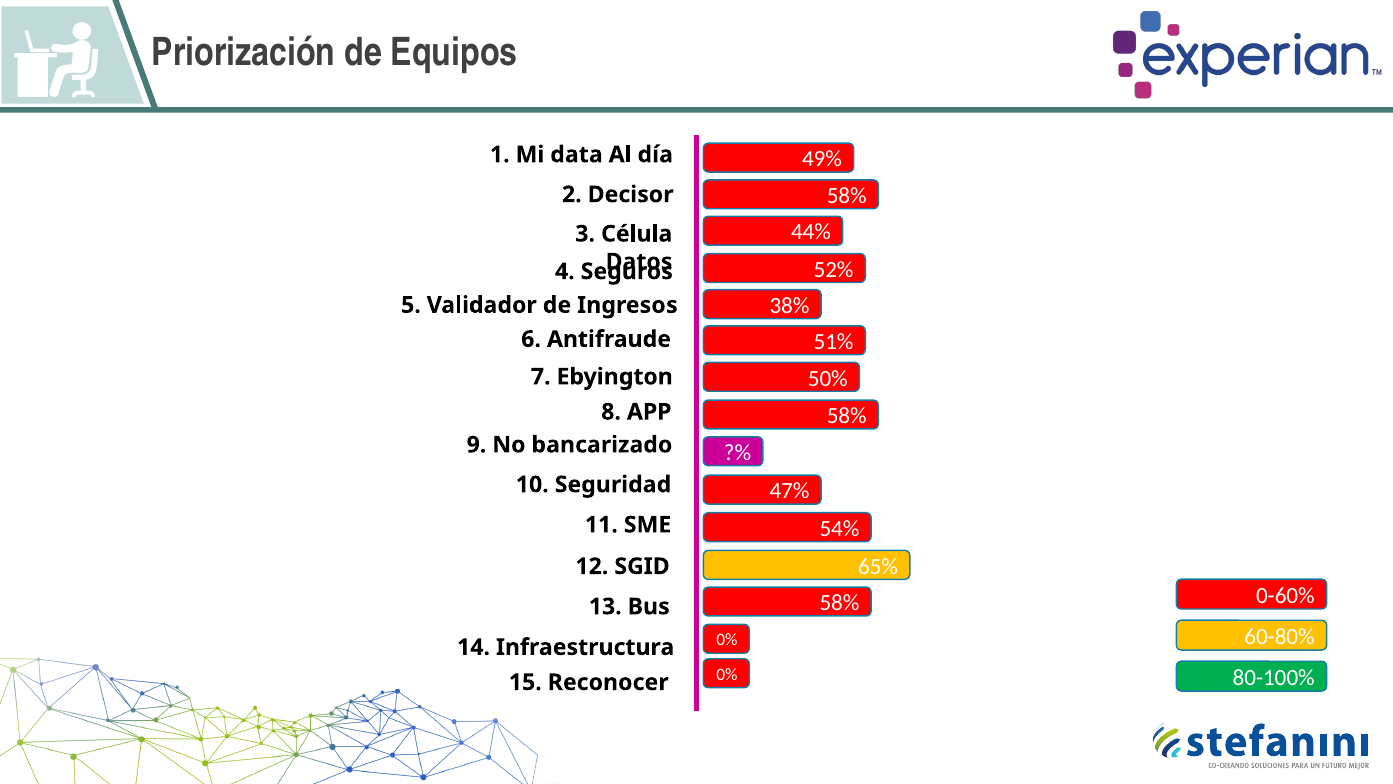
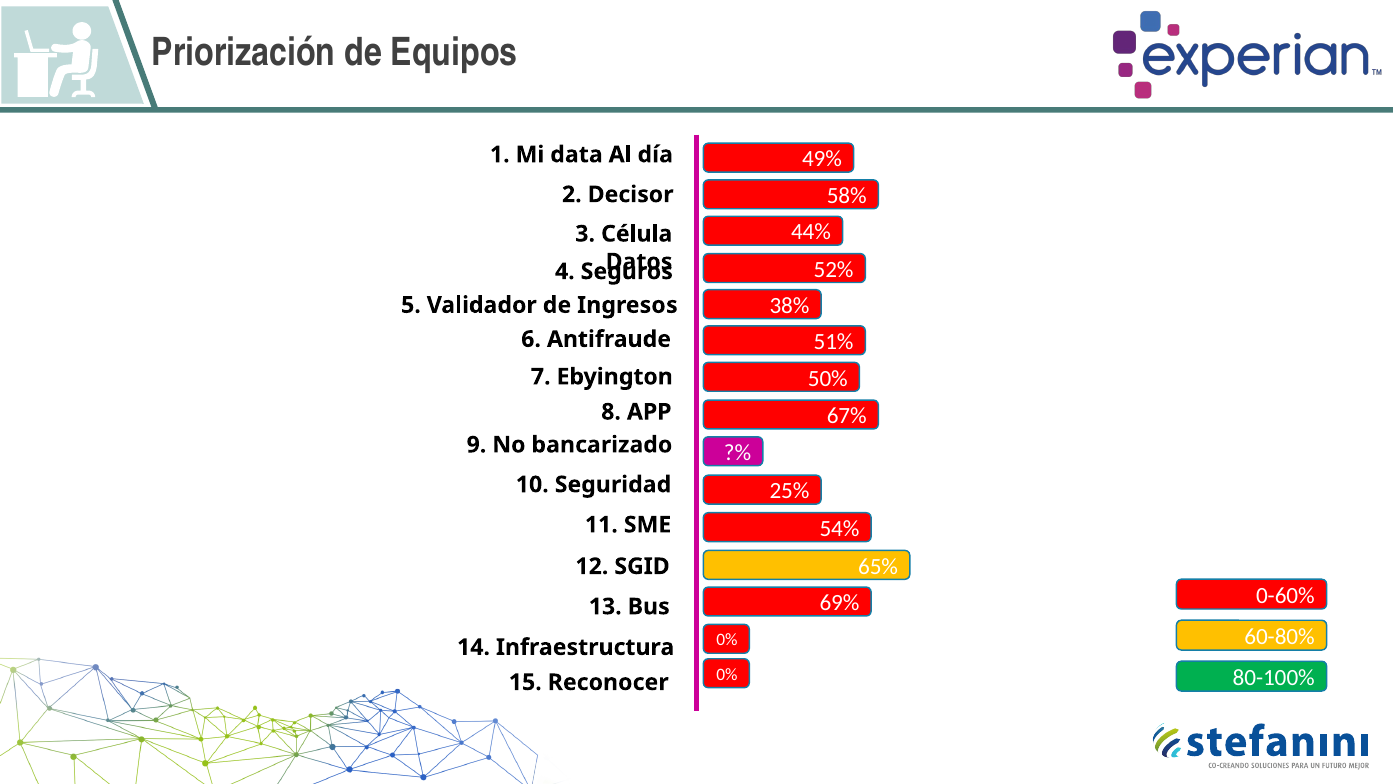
58% at (847, 416): 58% -> 67%
47%: 47% -> 25%
58% at (840, 603): 58% -> 69%
